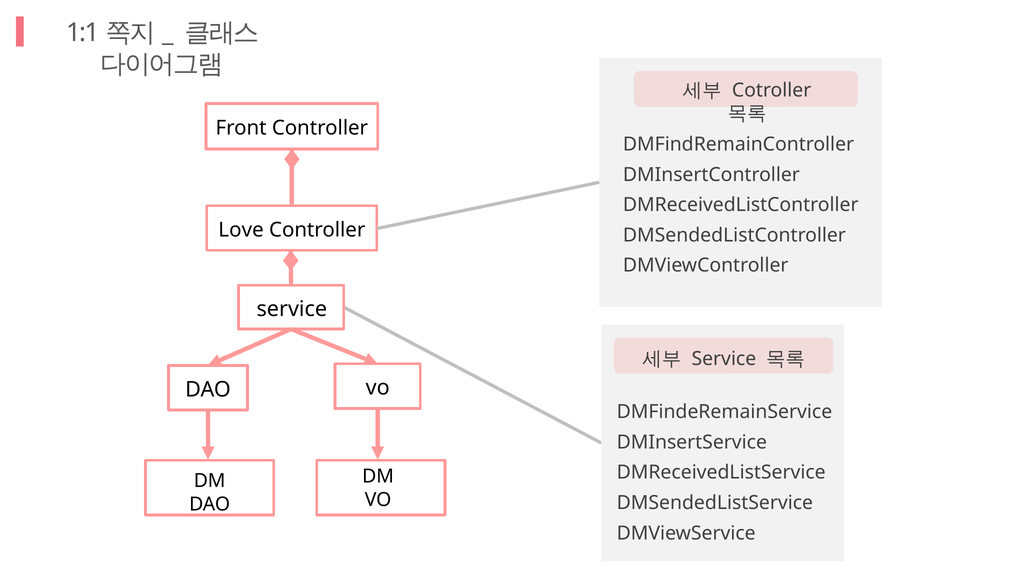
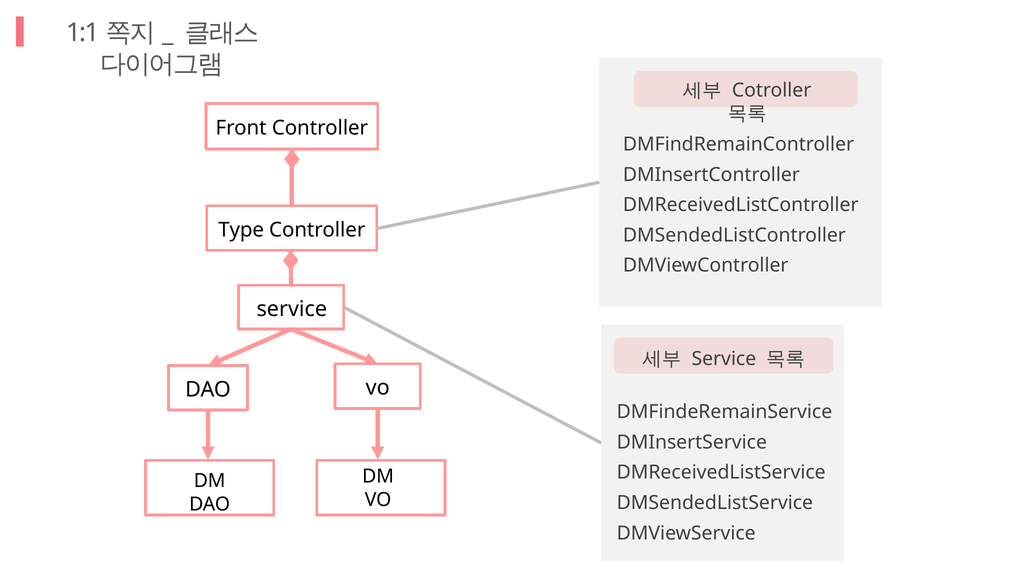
Love: Love -> Type
